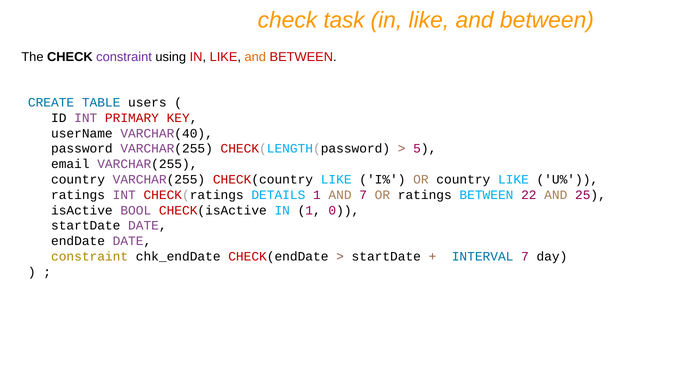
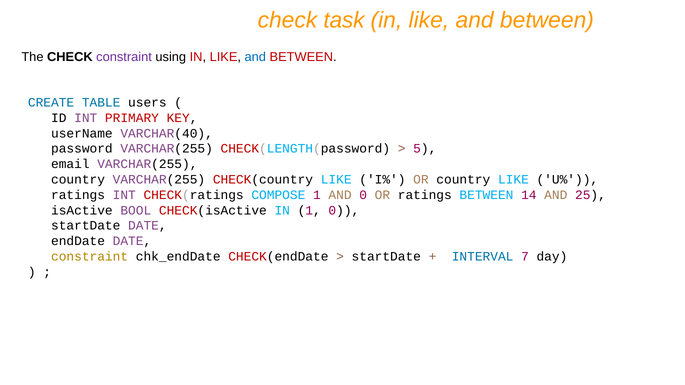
and at (255, 57) colour: orange -> blue
DETAILS: DETAILS -> COMPOSE
AND 7: 7 -> 0
22: 22 -> 14
